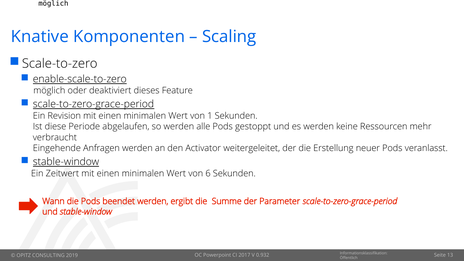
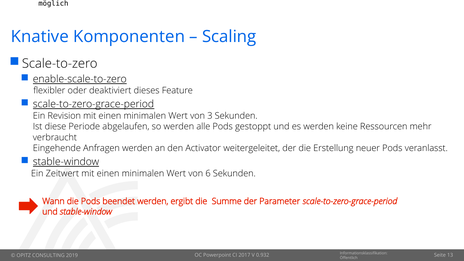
möglich at (49, 91): möglich -> flexibler
von 1: 1 -> 3
